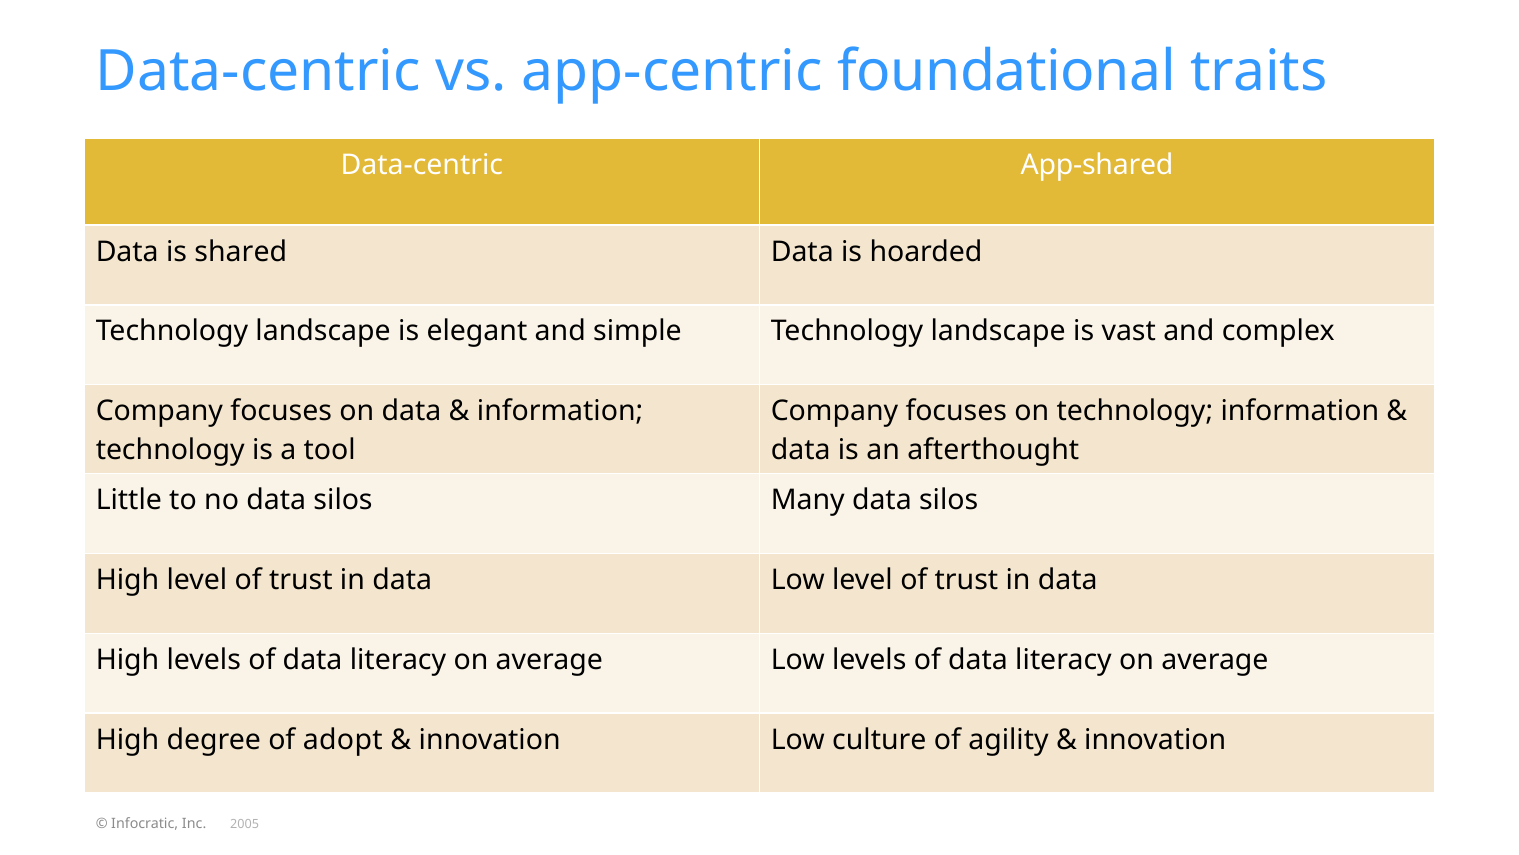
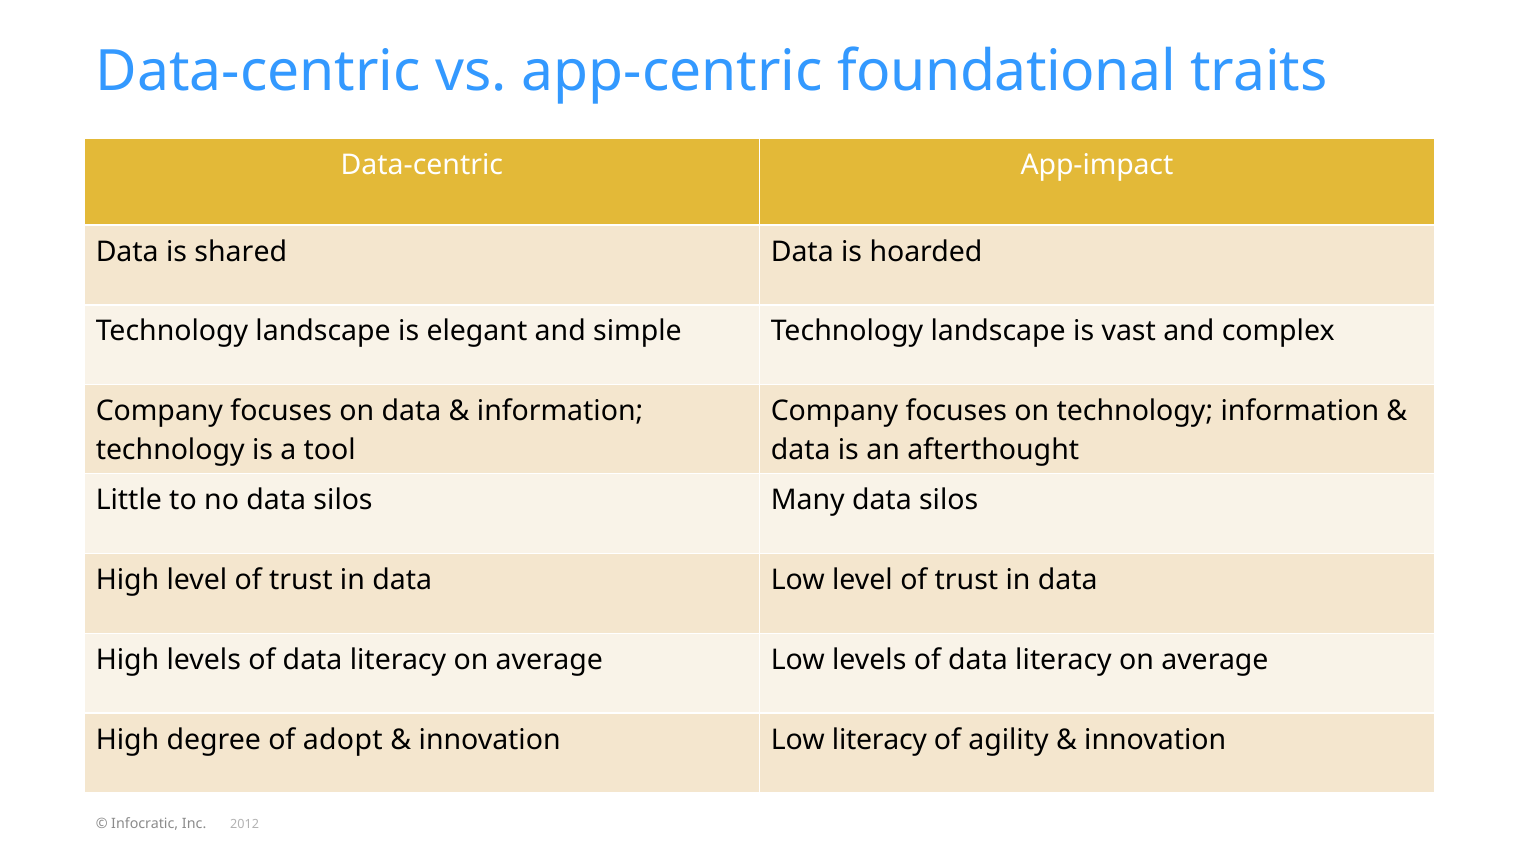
App-shared: App-shared -> App-impact
Low culture: culture -> literacy
2005: 2005 -> 2012
